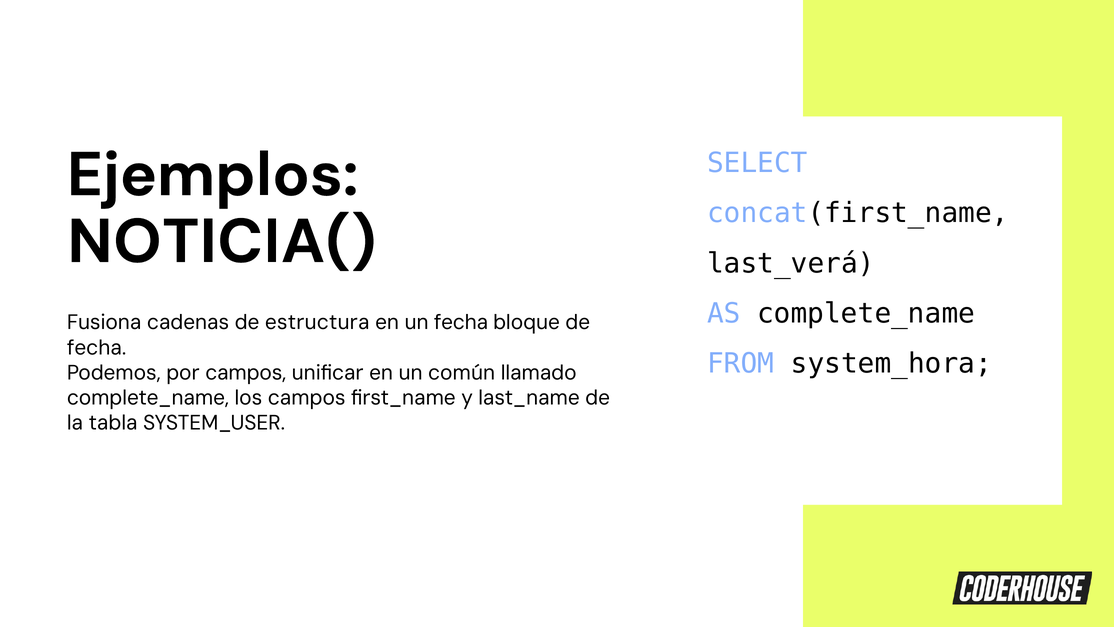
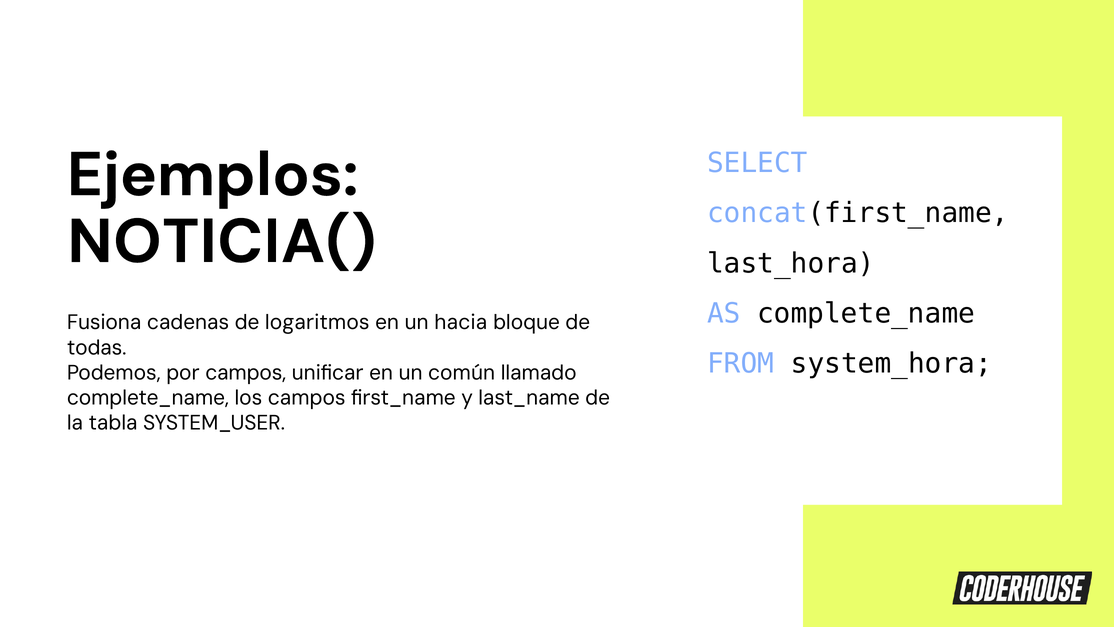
last_verá: last_verá -> last_hora
estructura: estructura -> logaritmos
un fecha: fecha -> hacia
fecha at (97, 347): fecha -> todas
